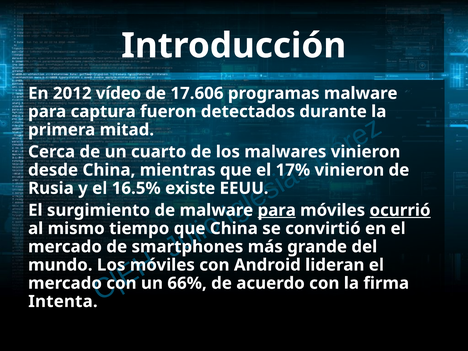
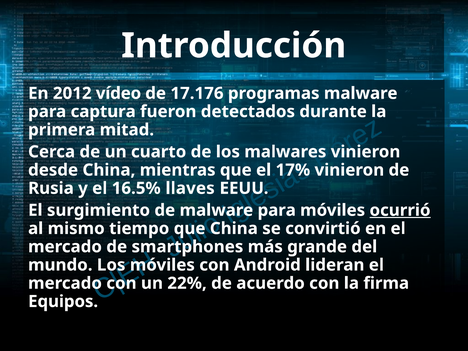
17.606: 17.606 -> 17.176
existe: existe -> llaves
para at (277, 210) underline: present -> none
66%: 66% -> 22%
Intenta: Intenta -> Equipos
